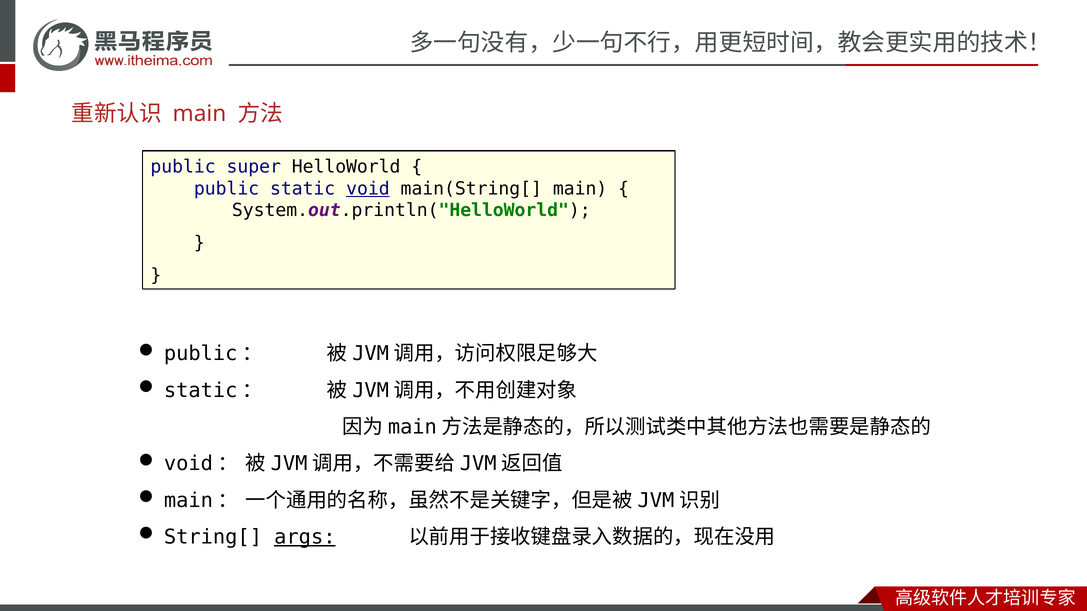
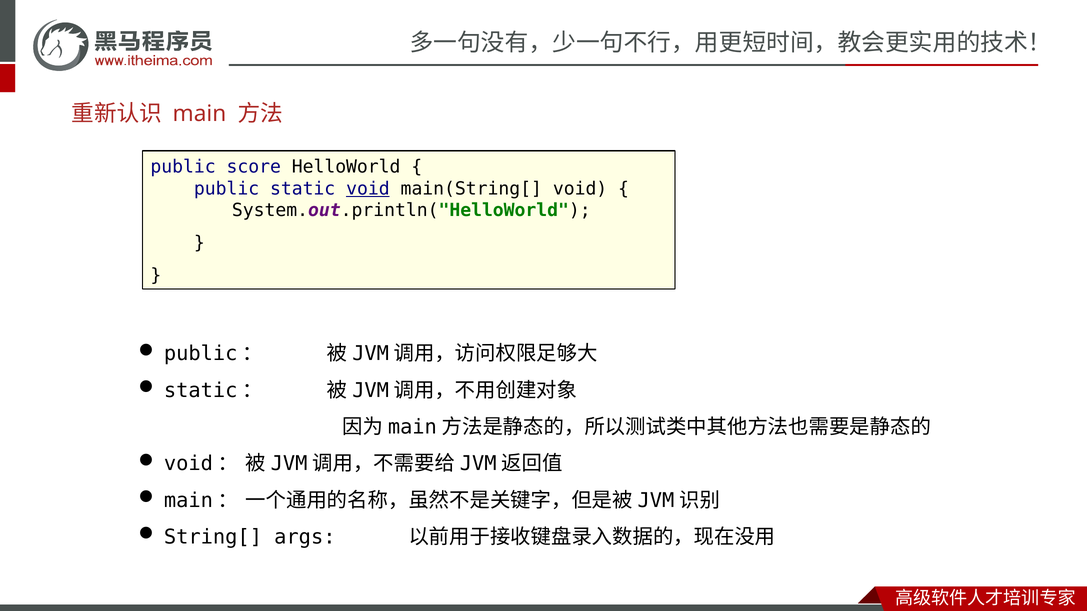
super: super -> score
main(String[ main: main -> void
args underline: present -> none
